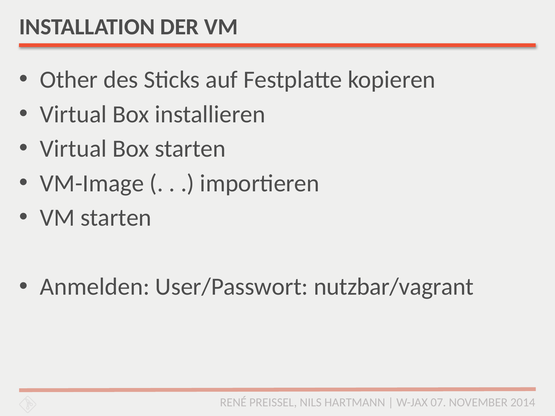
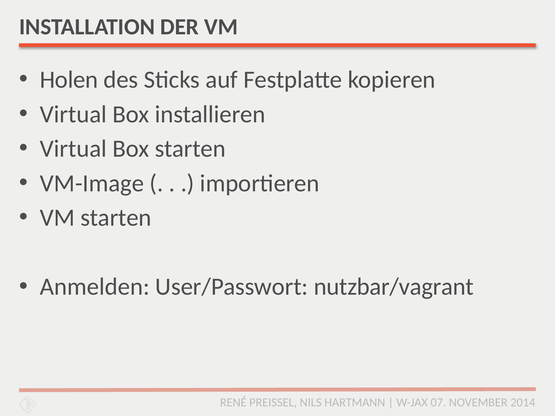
Other: Other -> Holen
